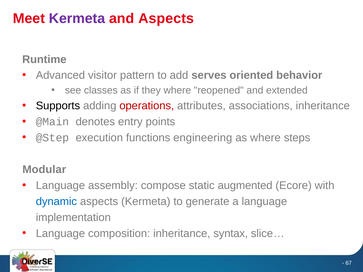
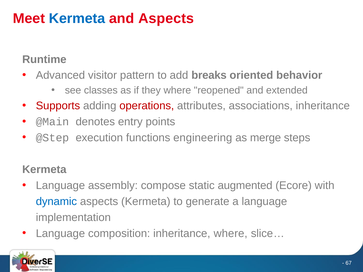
Kermeta at (77, 18) colour: purple -> blue
serves: serves -> breaks
Supports colour: black -> red
as where: where -> merge
Modular at (44, 170): Modular -> Kermeta
inheritance syntax: syntax -> where
